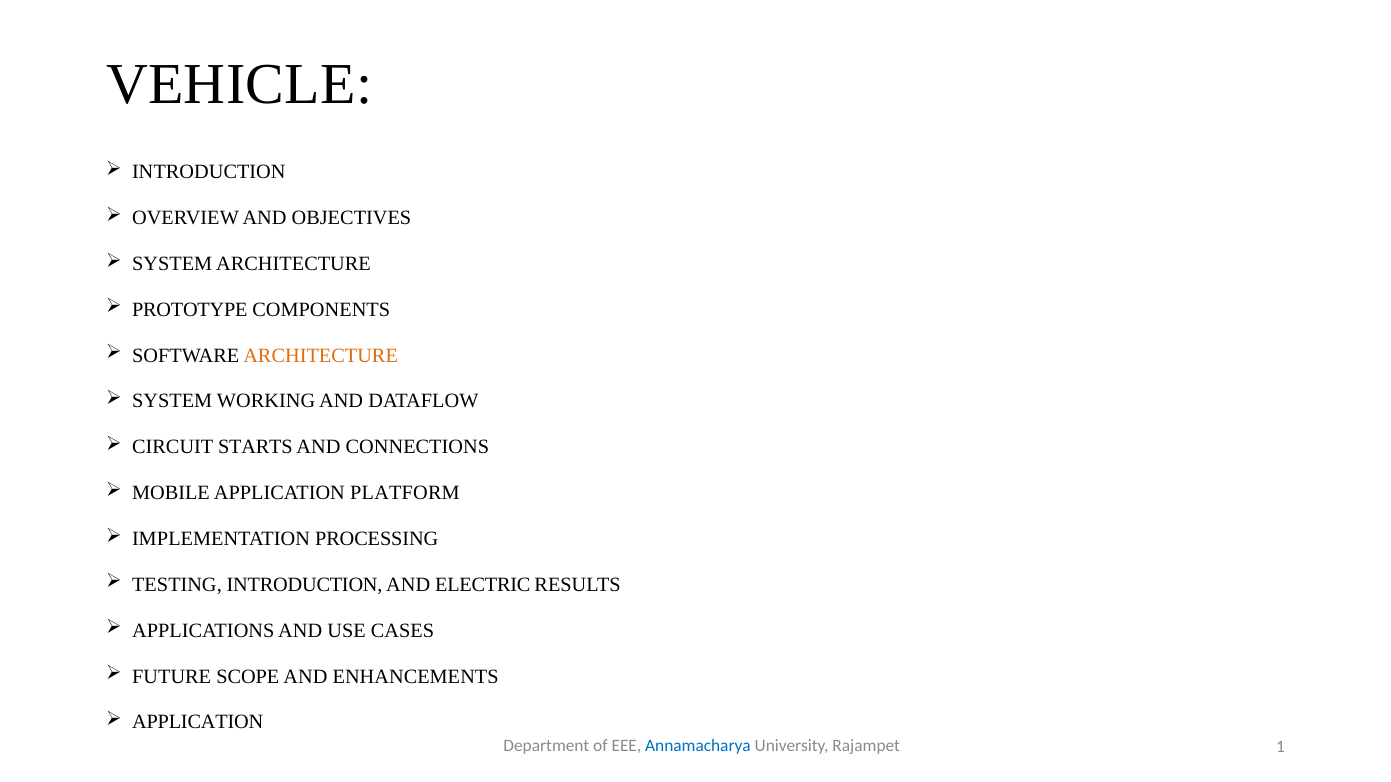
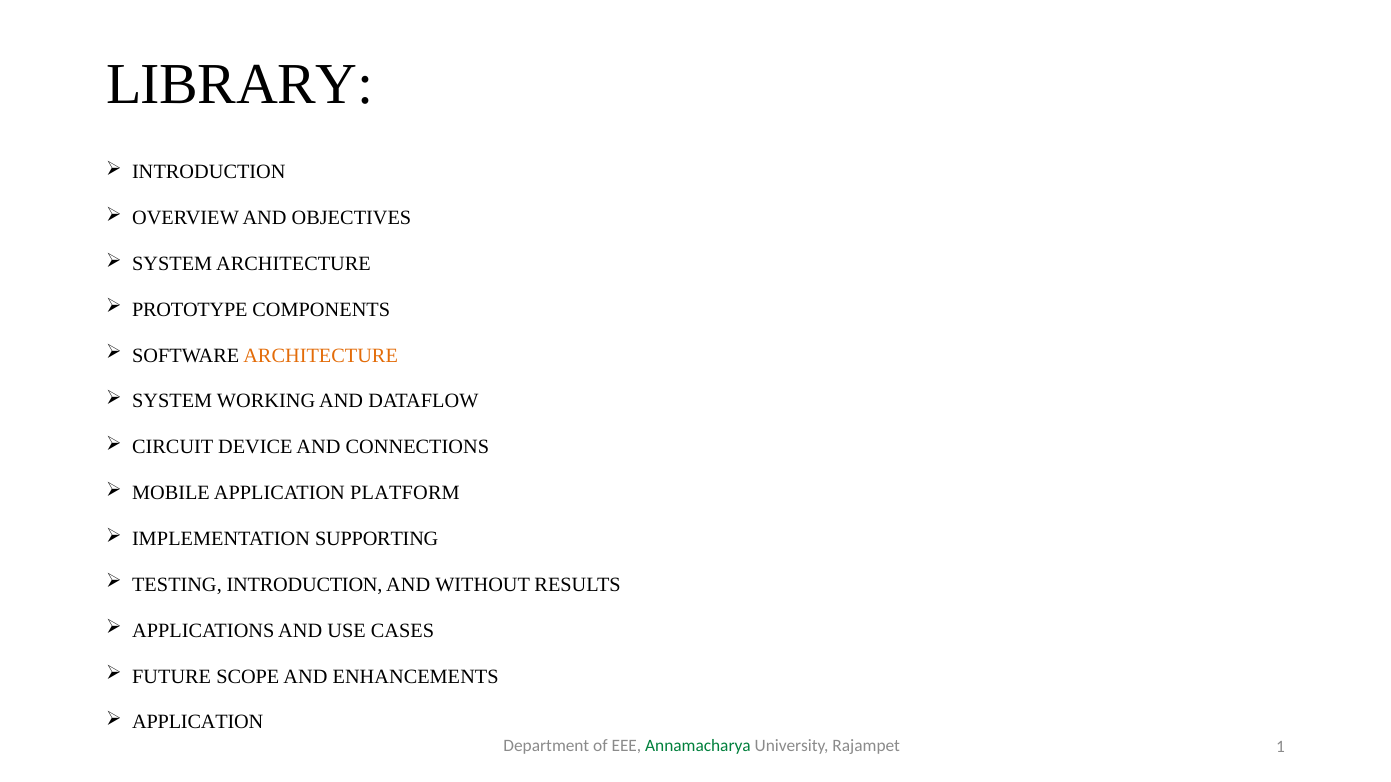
VEHICLE: VEHICLE -> LIBRARY
STARTS: STARTS -> DEVICE
PROCESSING: PROCESSING -> SUPPORTING
ELECTRIC: ELECTRIC -> WITHOUT
Annamacharya colour: blue -> green
